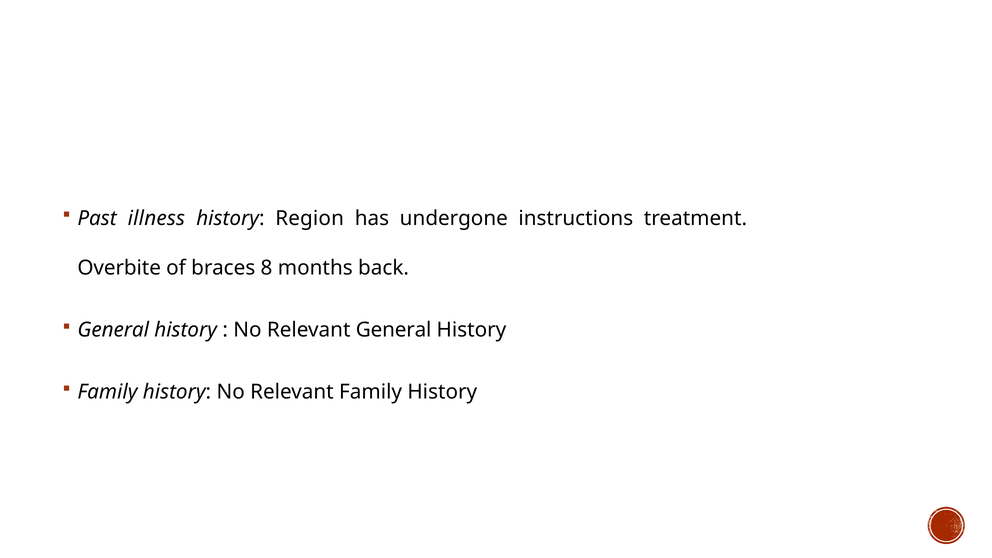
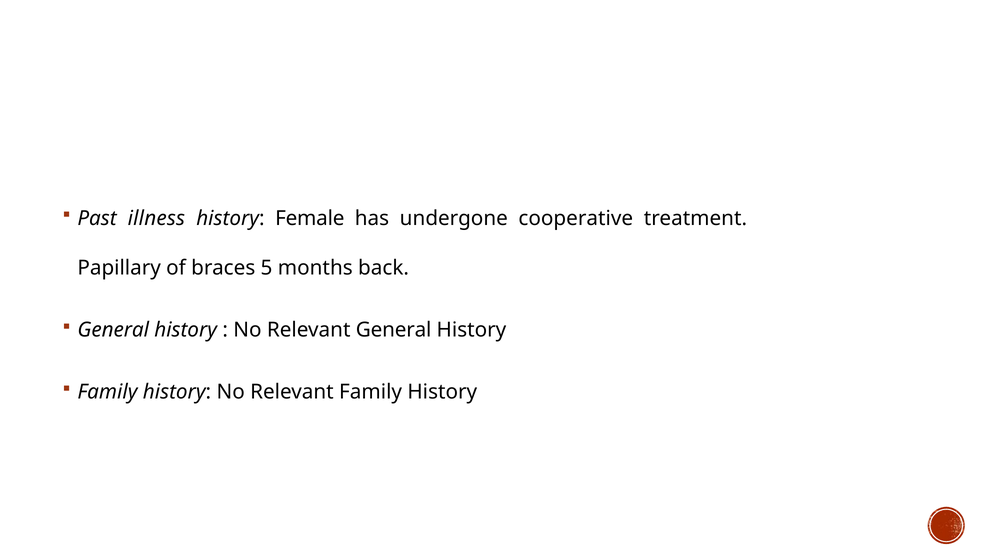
Region: Region -> Female
instructions: instructions -> cooperative
Overbite: Overbite -> Papillary
8: 8 -> 5
